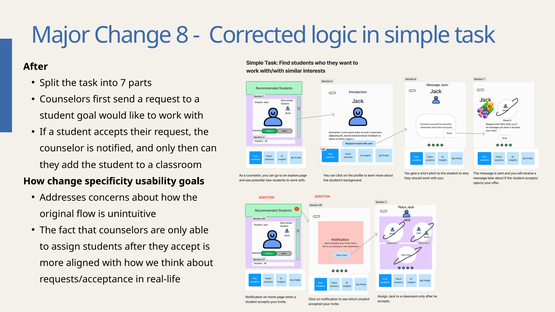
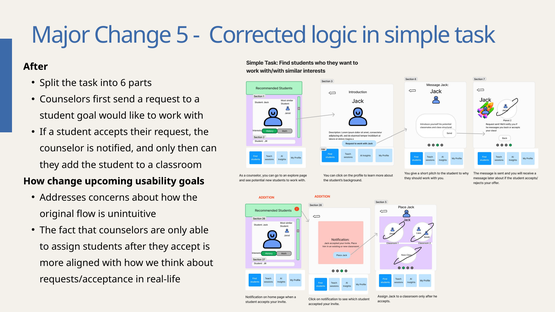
8: 8 -> 5
7: 7 -> 6
specificity: specificity -> upcoming
